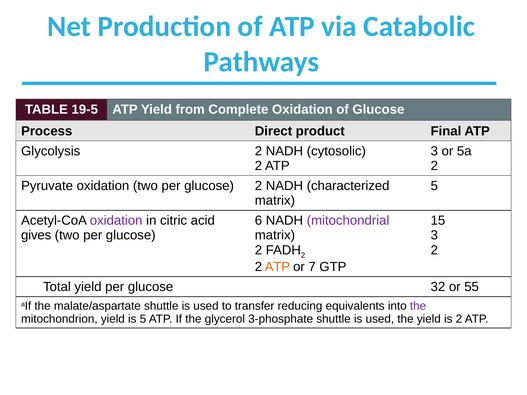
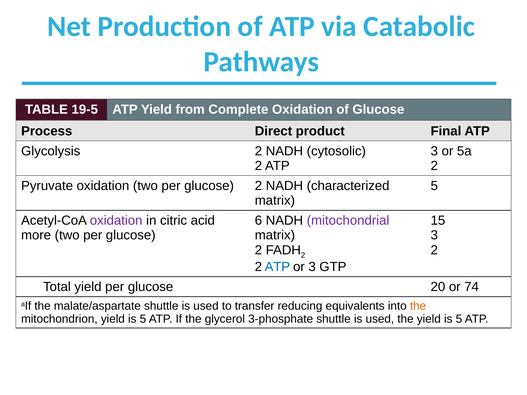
gives: gives -> more
ATP at (277, 267) colour: orange -> blue
or 7: 7 -> 3
32: 32 -> 20
55: 55 -> 74
the at (418, 306) colour: purple -> orange
the yield is 2: 2 -> 5
